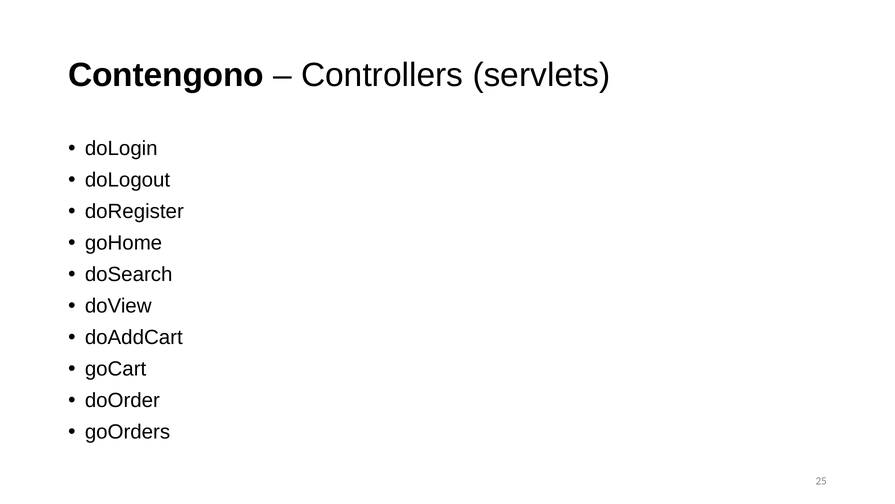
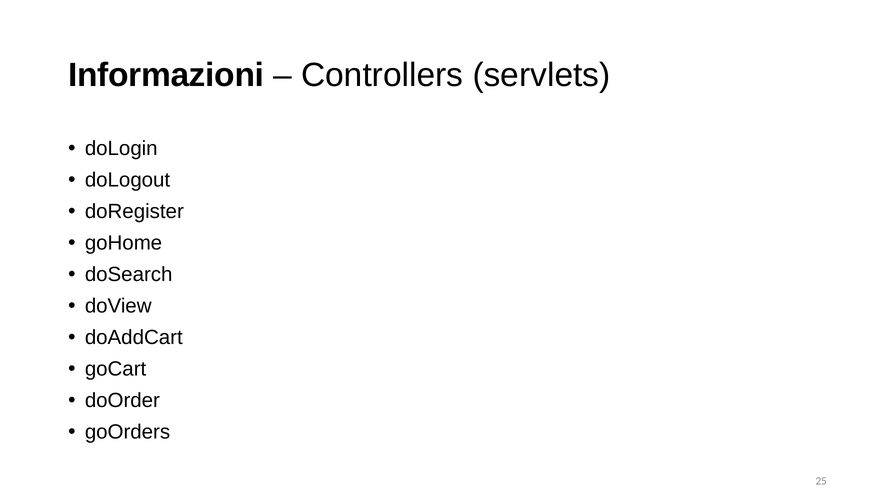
Contengono: Contengono -> Informazioni
